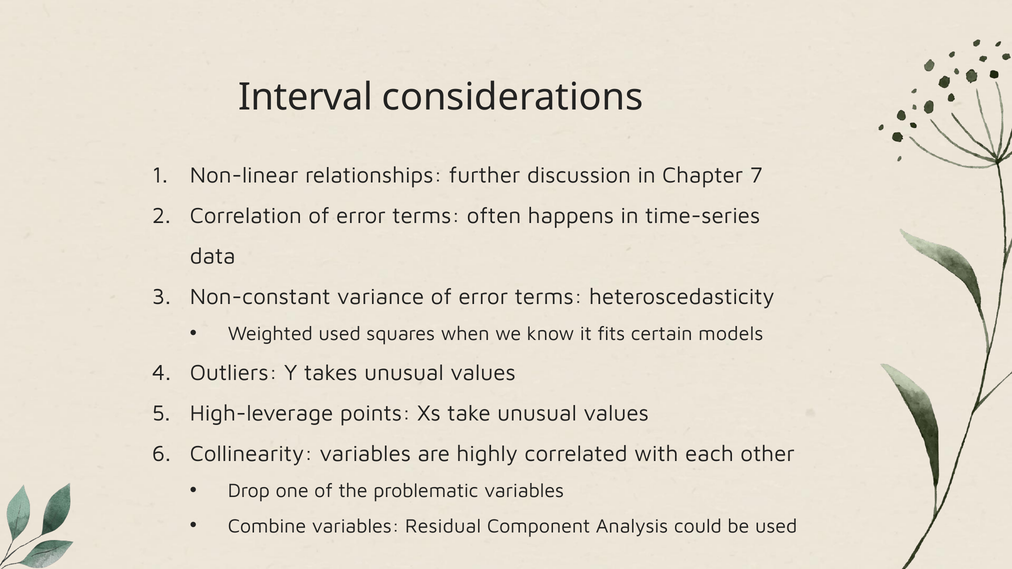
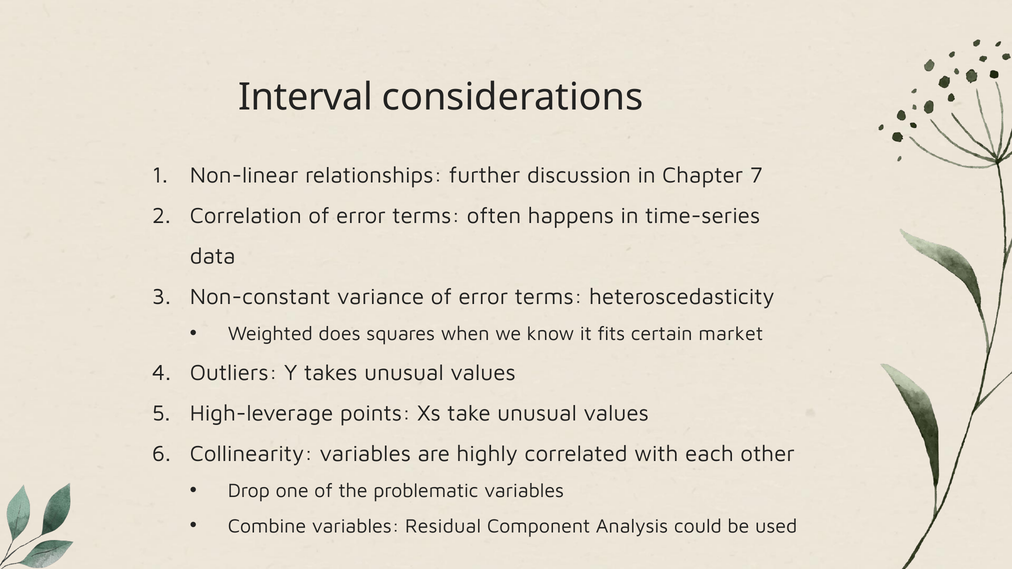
Weighted used: used -> does
models: models -> market
